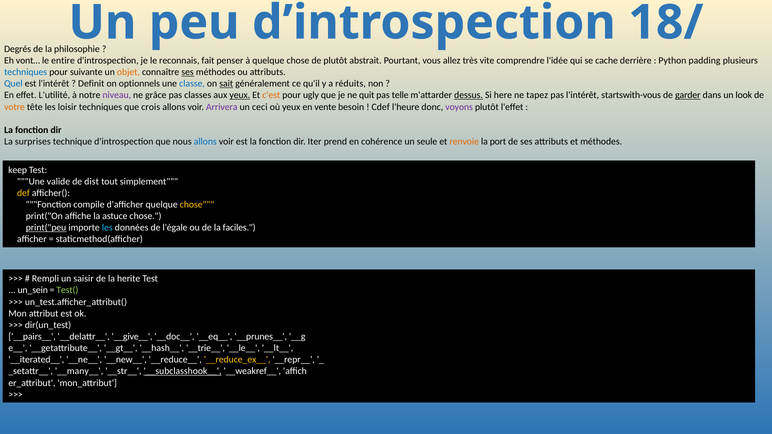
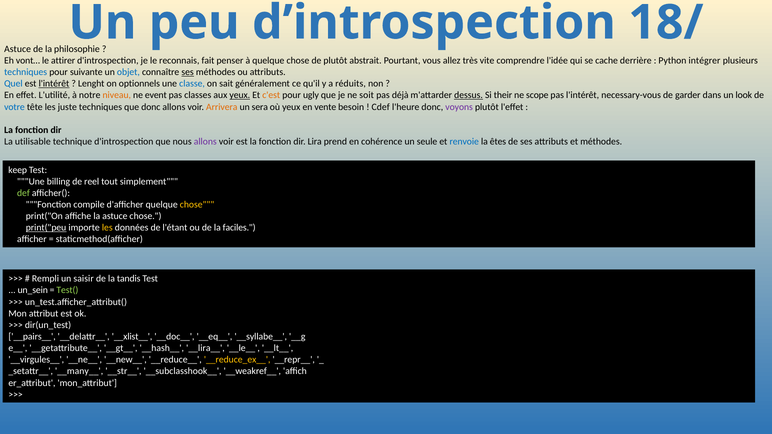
Degrés at (18, 49): Degrés -> Astuce
entire: entire -> attirer
padding: padding -> intégrer
objet colour: orange -> blue
l'intérêt at (54, 84) underline: none -> present
Definit: Definit -> Lenght
sait underline: present -> none
niveau colour: purple -> orange
grâce: grâce -> event
quit: quit -> soit
telle: telle -> déjà
here: here -> their
tapez: tapez -> scope
startswith-vous: startswith-vous -> necessary-vous
garder underline: present -> none
votre colour: orange -> blue
loisir: loisir -> juste
que crois: crois -> donc
Arrivera colour: purple -> orange
ceci: ceci -> sera
surprises: surprises -> utilisable
allons at (205, 142) colour: blue -> purple
Iter: Iter -> Lira
renvoie colour: orange -> blue
port: port -> êtes
valide: valide -> billing
dist: dist -> reel
def colour: yellow -> light green
les at (107, 228) colour: light blue -> yellow
l'égale: l'égale -> l'étant
herite: herite -> tandis
__give__: __give__ -> __xlist__
__prunes__: __prunes__ -> __syllabe__
__trie__: __trie__ -> __lira__
__iterated__: __iterated__ -> __virgules__
__subclasshook__ underline: present -> none
